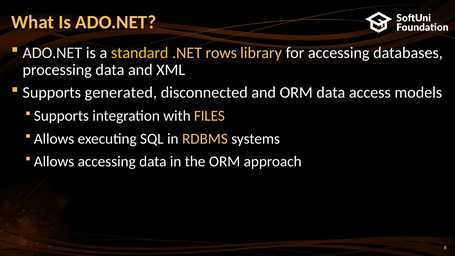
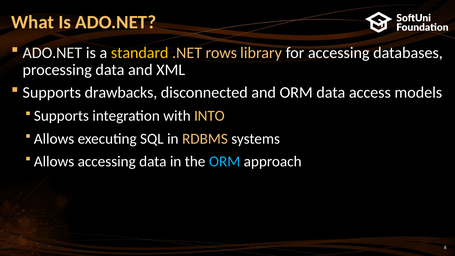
generated: generated -> drawbacks
FILES: FILES -> INTO
ORM at (225, 161) colour: white -> light blue
